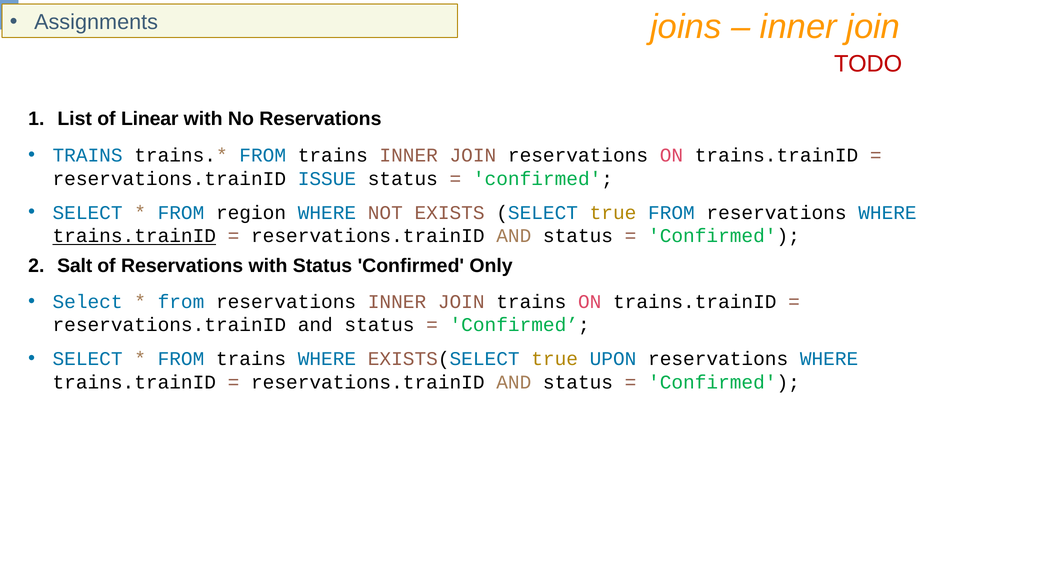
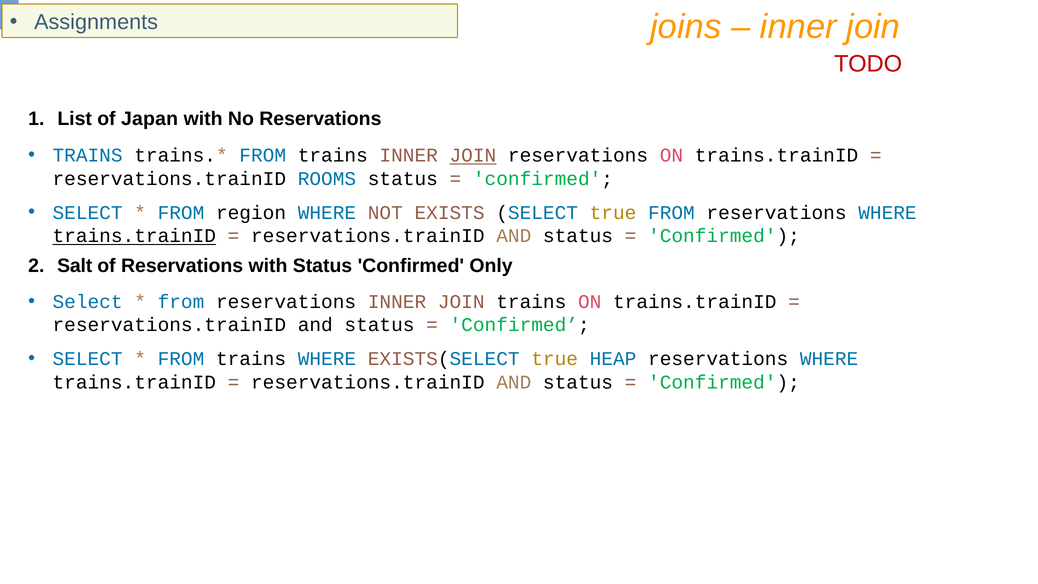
Linear: Linear -> Japan
JOIN at (473, 155) underline: none -> present
ISSUE: ISSUE -> ROOMS
UPON: UPON -> HEAP
